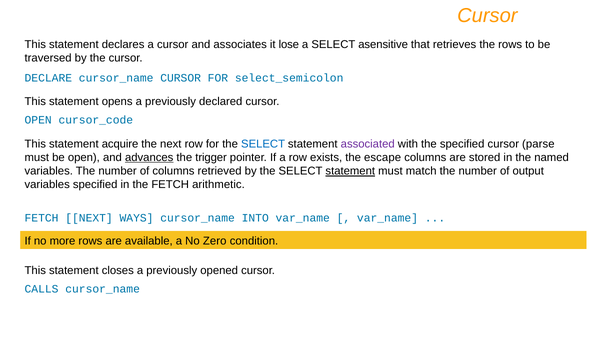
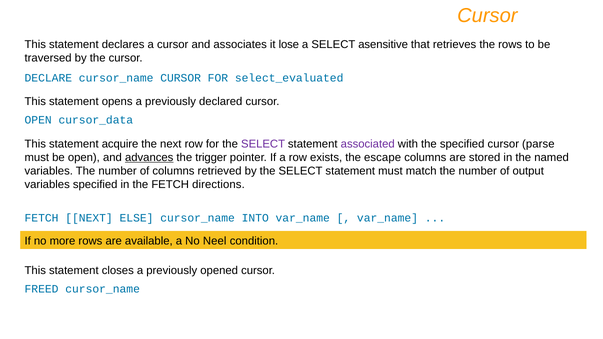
select_semicolon: select_semicolon -> select_evaluated
cursor_code: cursor_code -> cursor_data
SELECT at (263, 144) colour: blue -> purple
statement at (350, 171) underline: present -> none
arithmetic: arithmetic -> directions
WAYS: WAYS -> ELSE
Zero: Zero -> Neel
CALLS: CALLS -> FREED
